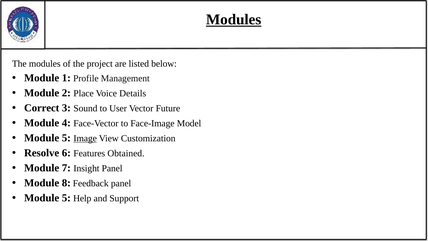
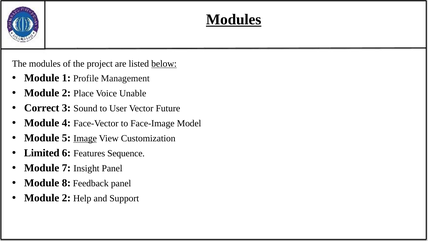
below underline: none -> present
Details: Details -> Unable
Resolve: Resolve -> Limited
Obtained: Obtained -> Sequence
5 at (66, 198): 5 -> 2
